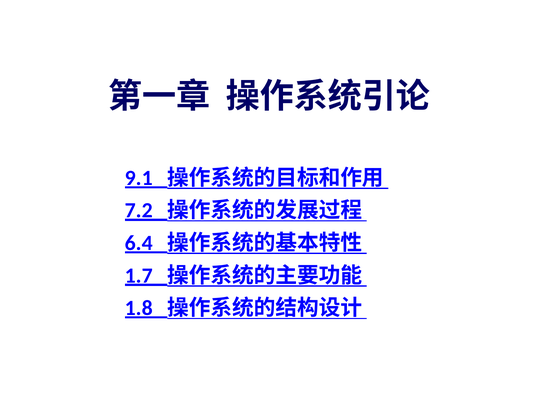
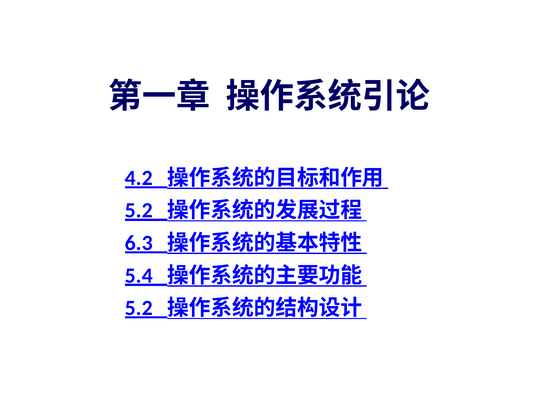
9.1: 9.1 -> 4.2
7.2 at (139, 210): 7.2 -> 5.2
6.4: 6.4 -> 6.3
1.7: 1.7 -> 5.4
1.8 at (139, 308): 1.8 -> 5.2
